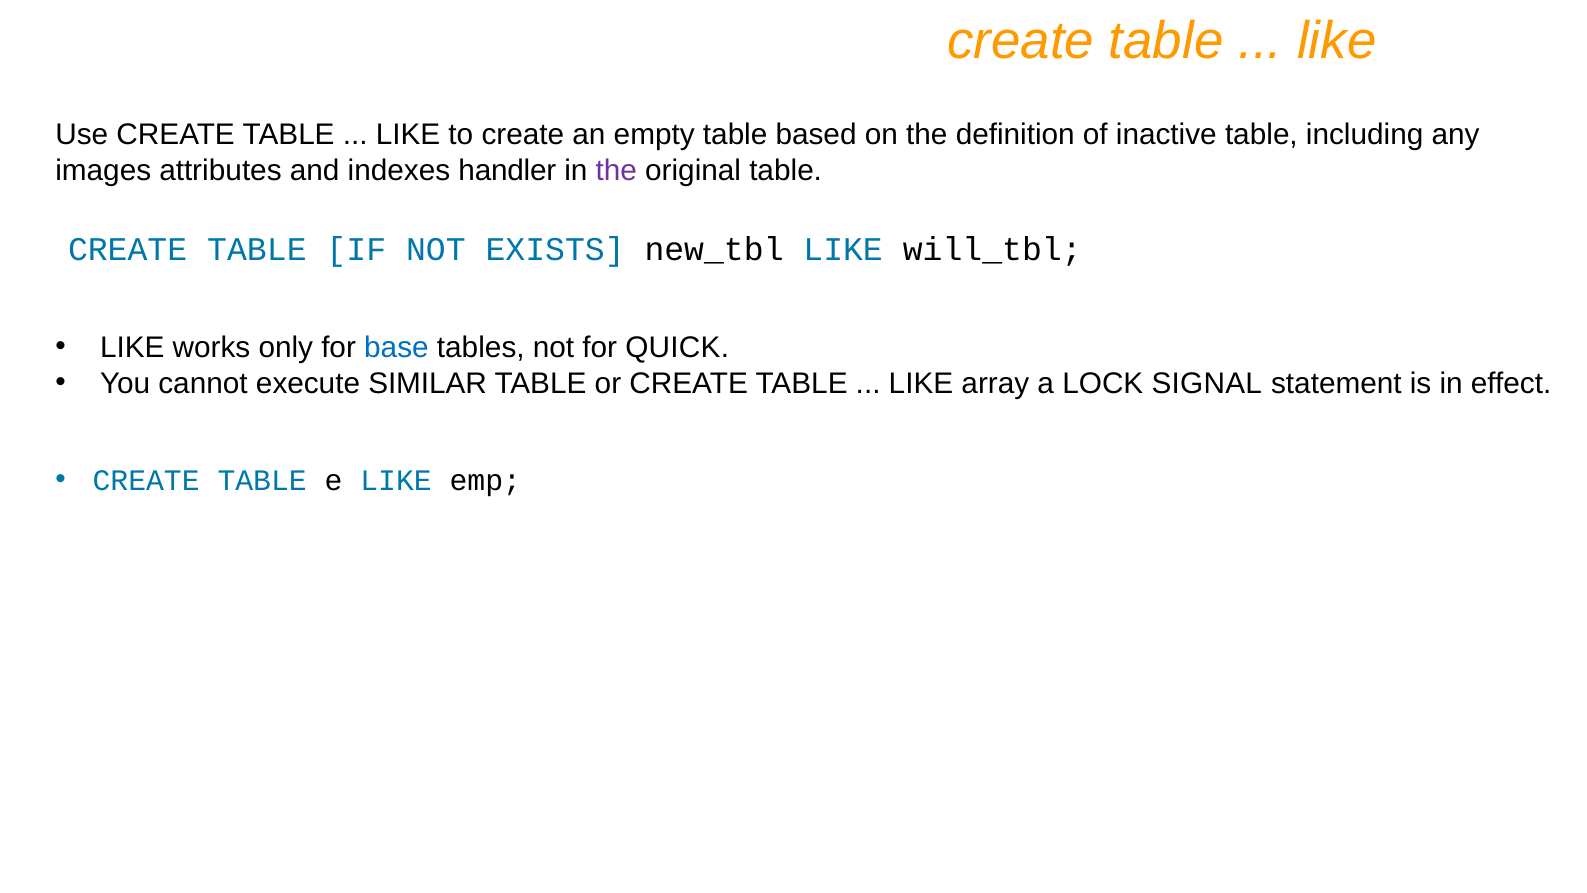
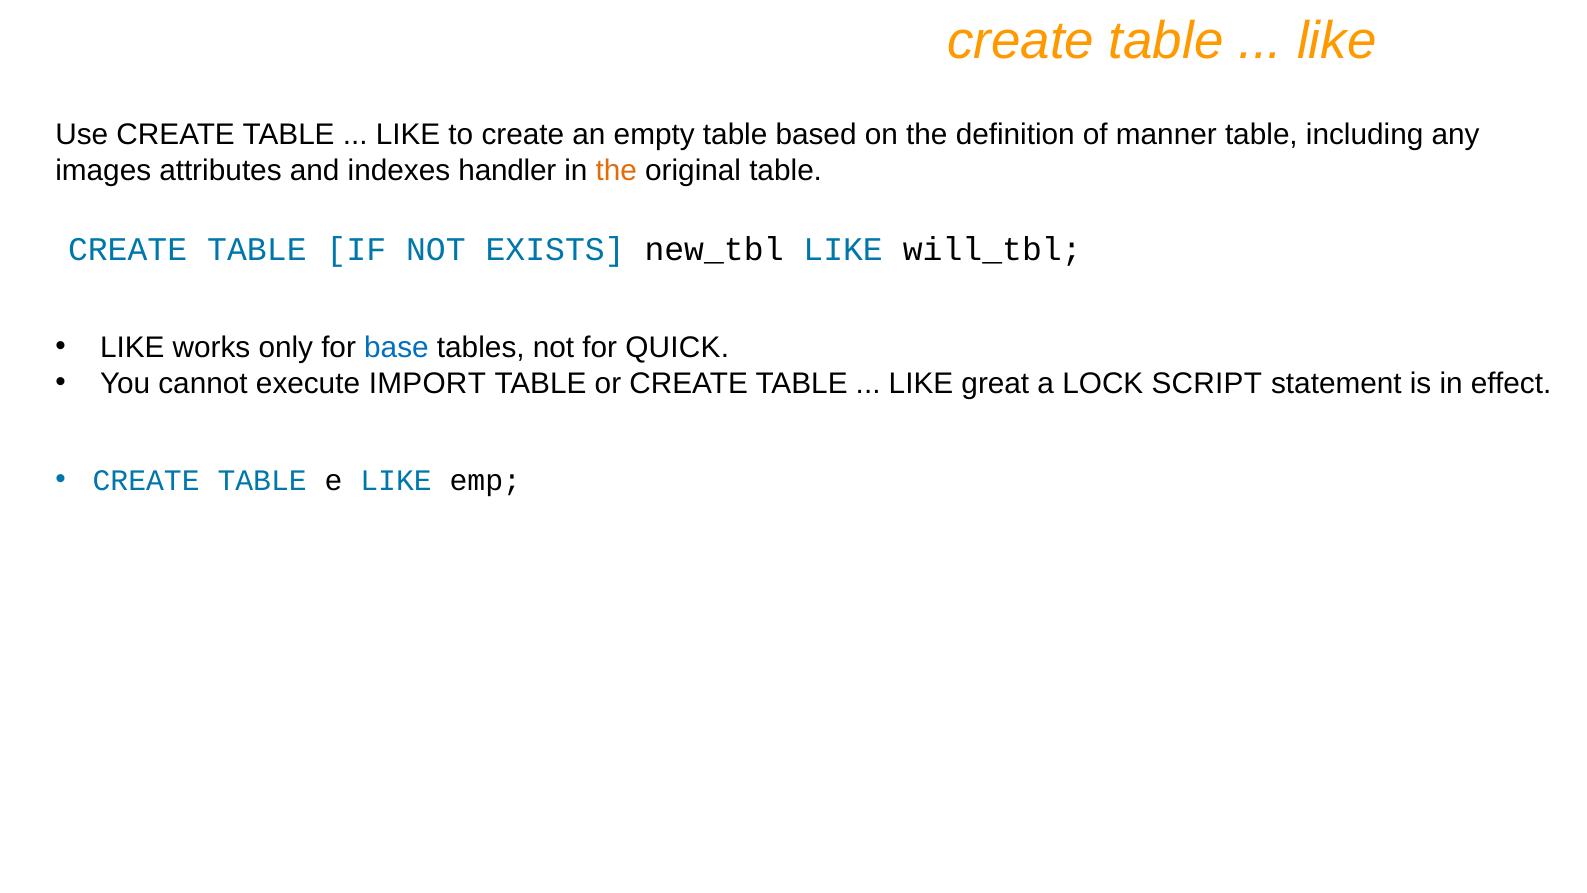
inactive: inactive -> manner
the at (616, 171) colour: purple -> orange
SIMILAR: SIMILAR -> IMPORT
array: array -> great
SIGNAL: SIGNAL -> SCRIPT
